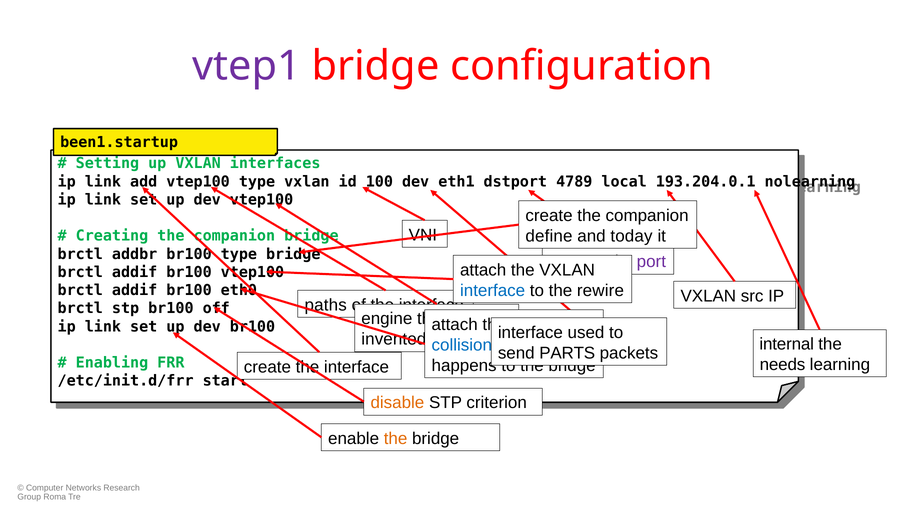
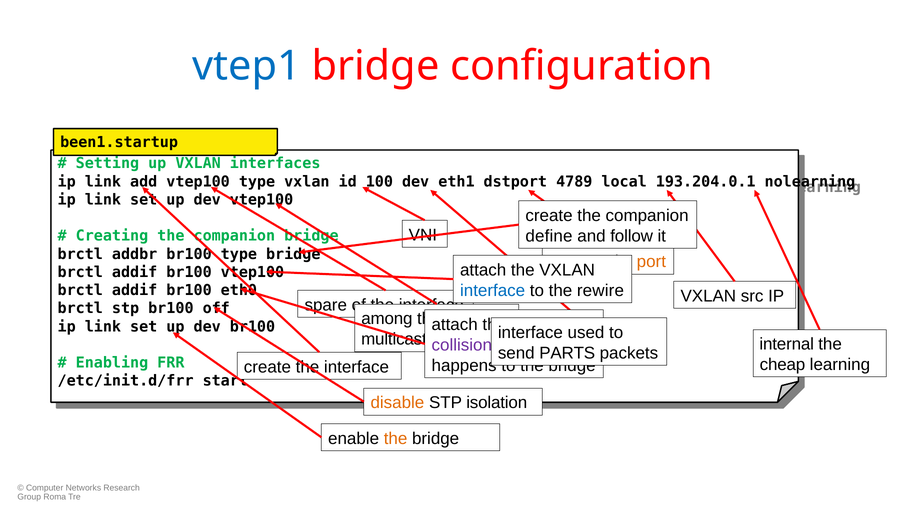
vtep1 colour: purple -> blue
today: today -> follow
port colour: purple -> orange
paths: paths -> spare
engine: engine -> among
invented: invented -> multicast
collision colour: blue -> purple
needs: needs -> cheap
criterion: criterion -> isolation
